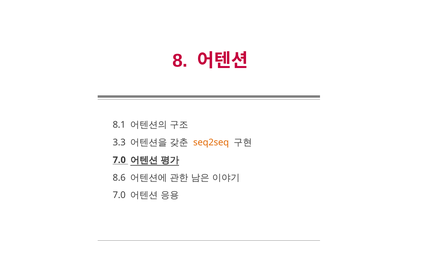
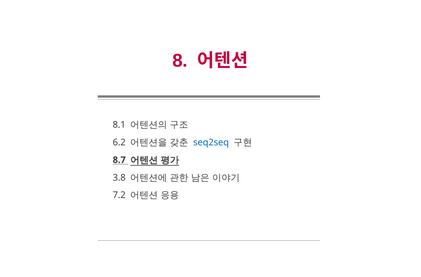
3.3: 3.3 -> 6.2
seq2seq colour: orange -> blue
7.0 at (119, 160): 7.0 -> 8.7
8.6: 8.6 -> 3.8
7.0 at (119, 195): 7.0 -> 7.2
